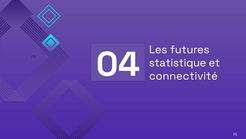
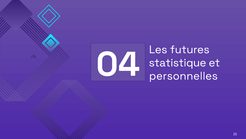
connectivité: connectivité -> personnelles
